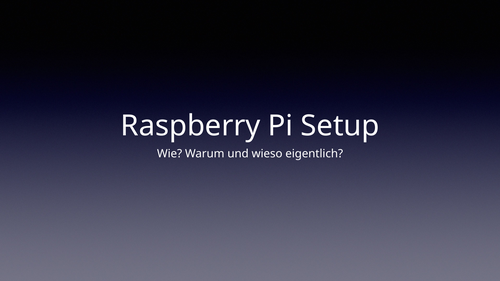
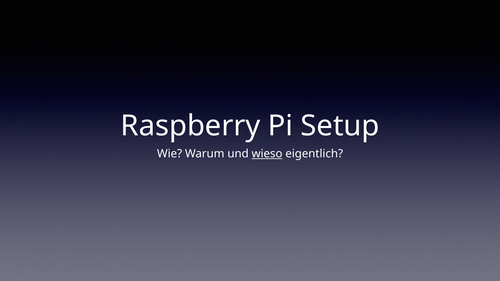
wieso underline: none -> present
